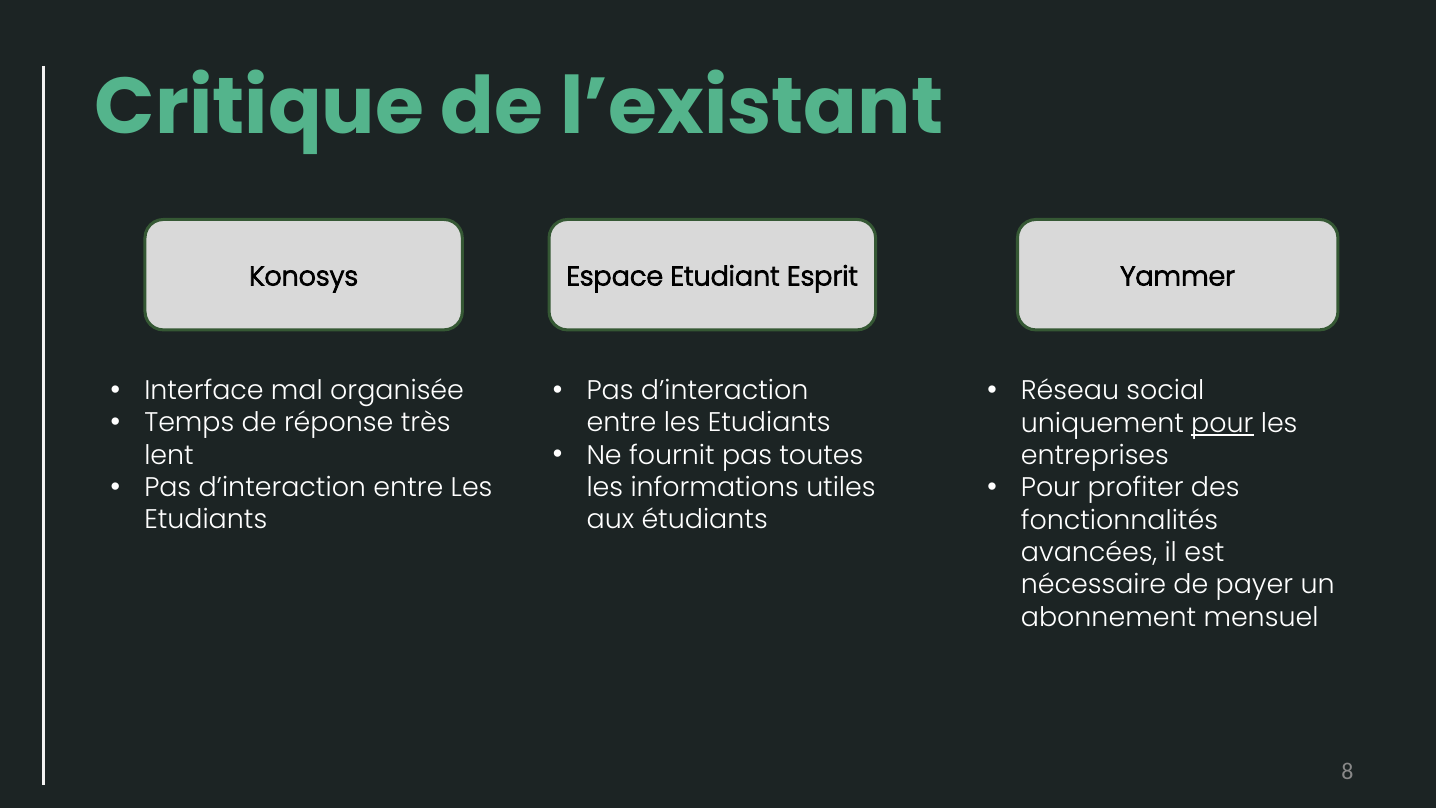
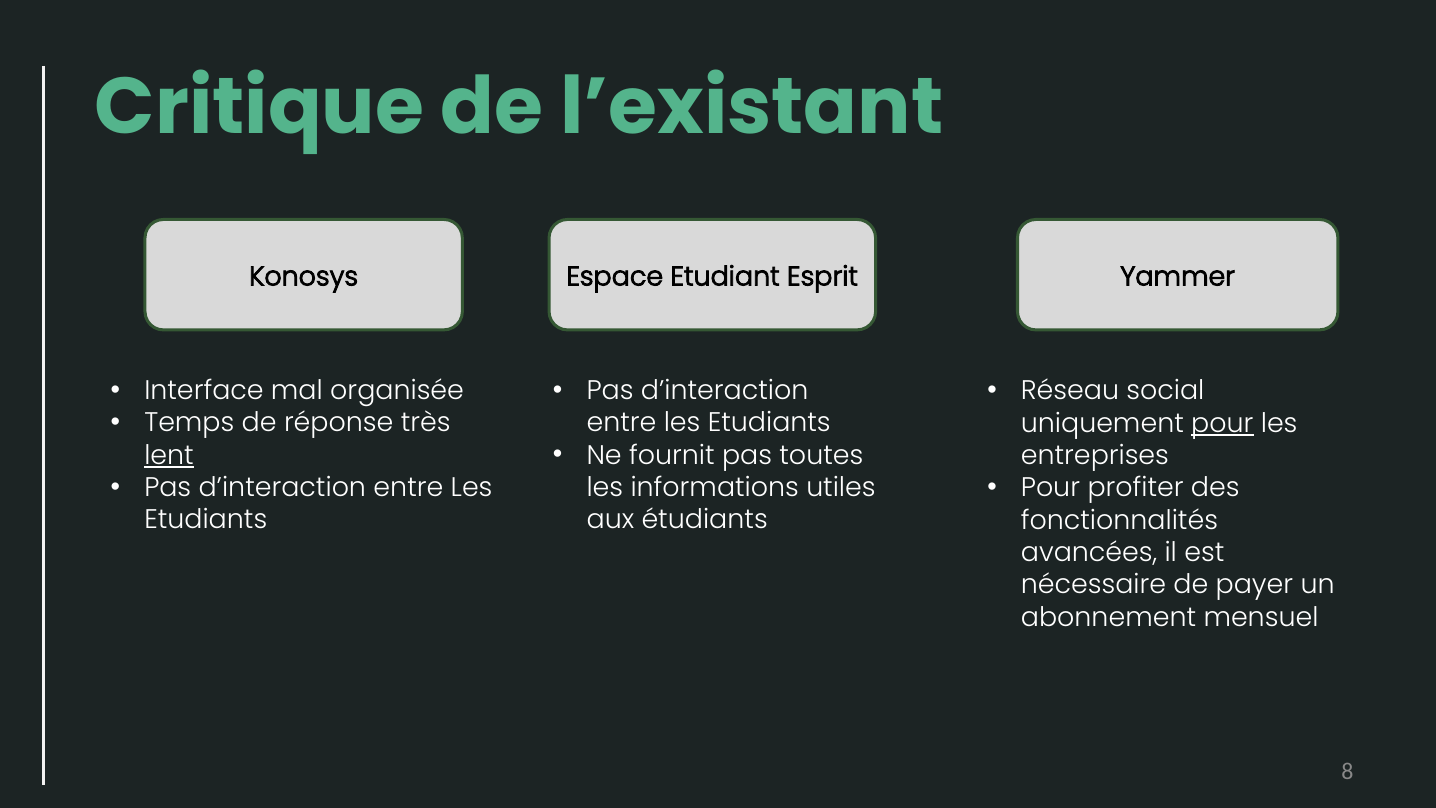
lent underline: none -> present
